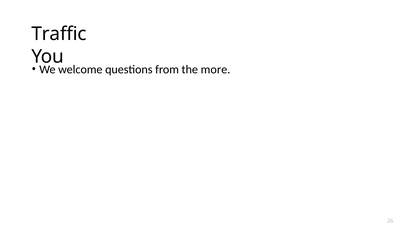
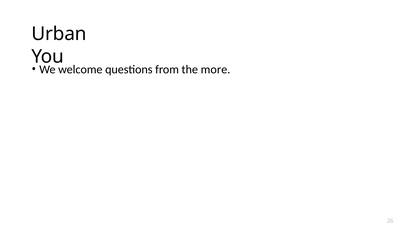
Traffic: Traffic -> Urban
